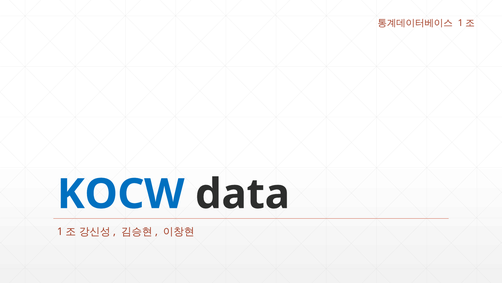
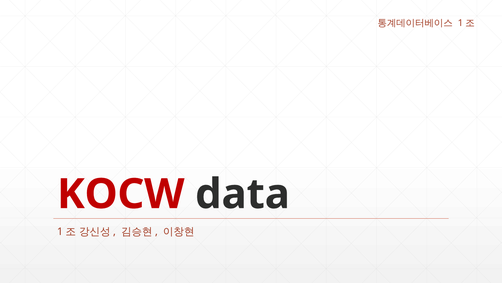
KOCW colour: blue -> red
